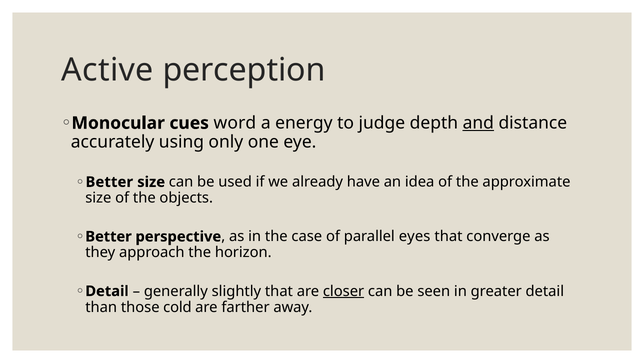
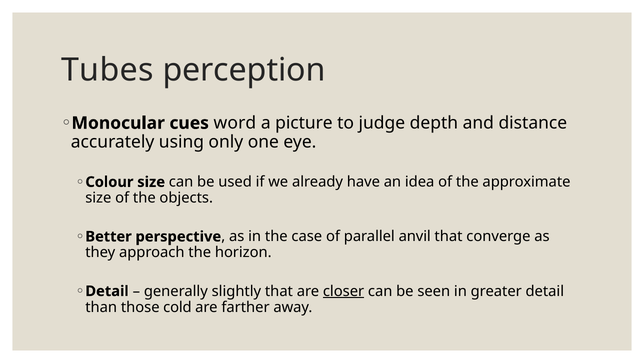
Active: Active -> Tubes
energy: energy -> picture
and underline: present -> none
Better at (109, 182): Better -> Colour
eyes: eyes -> anvil
